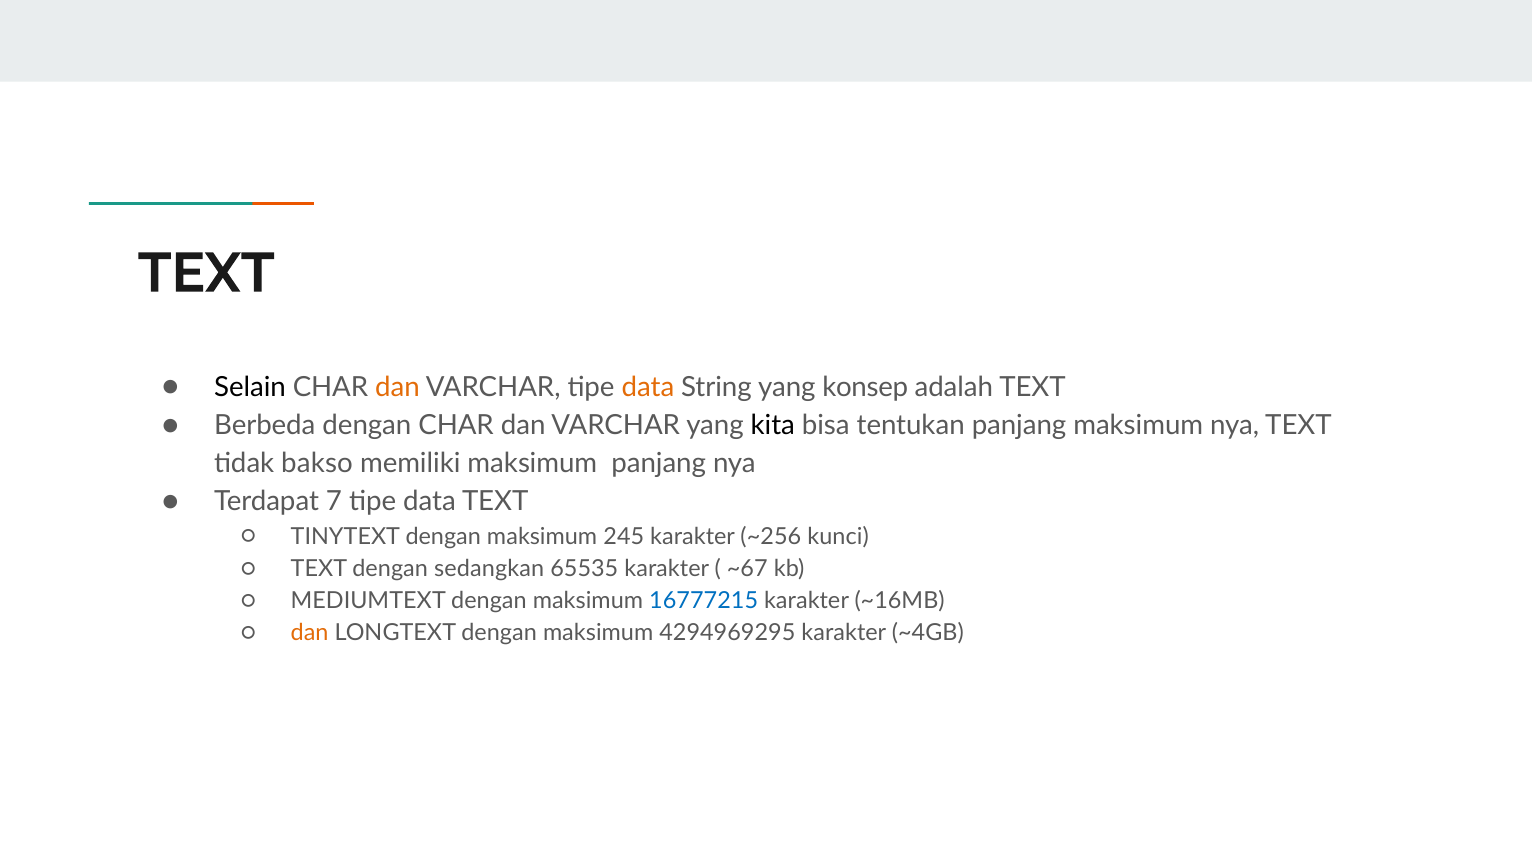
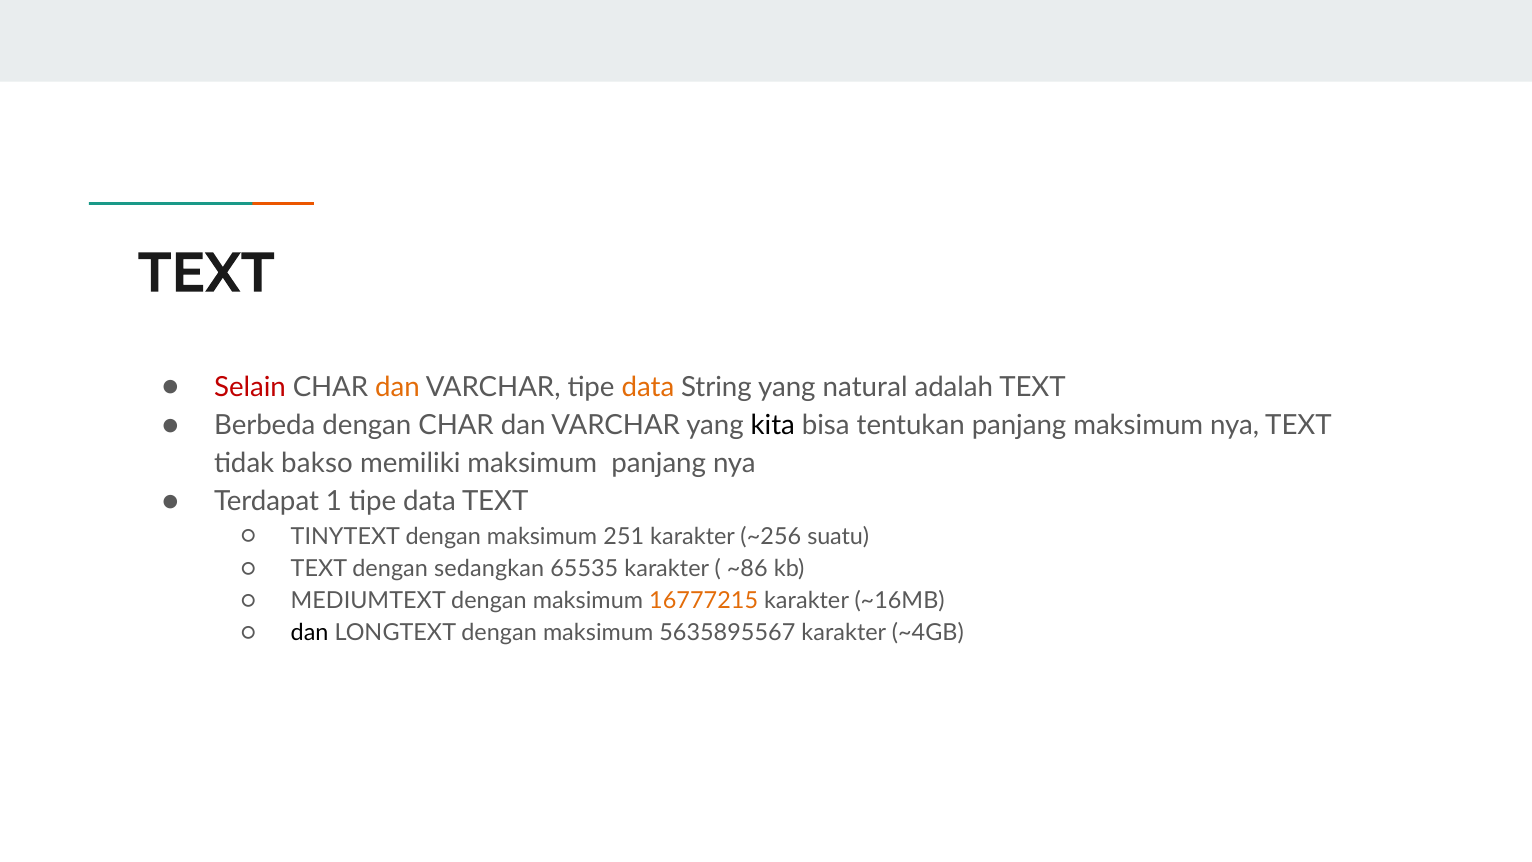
Selain colour: black -> red
konsep: konsep -> natural
7: 7 -> 1
245: 245 -> 251
kunci: kunci -> suatu
~67: ~67 -> ~86
16777215 colour: blue -> orange
dan at (310, 633) colour: orange -> black
4294969295: 4294969295 -> 5635895567
